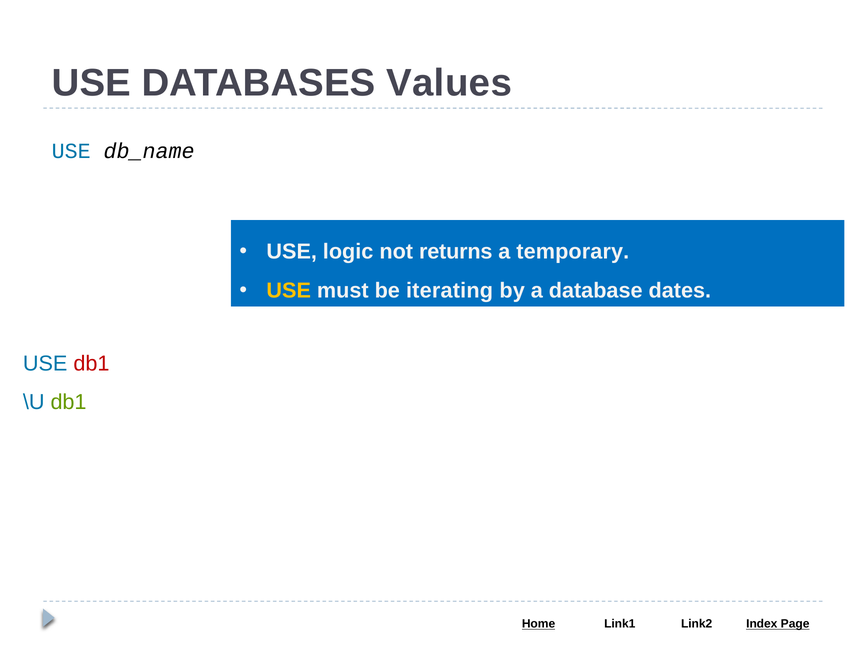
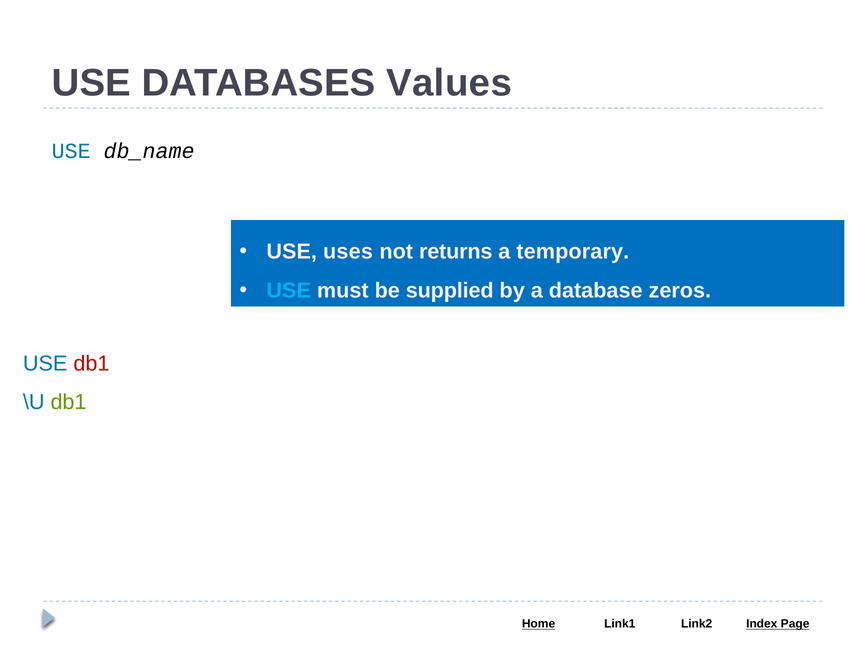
logic: logic -> uses
USE at (289, 291) colour: yellow -> light blue
iterating: iterating -> supplied
dates: dates -> zeros
